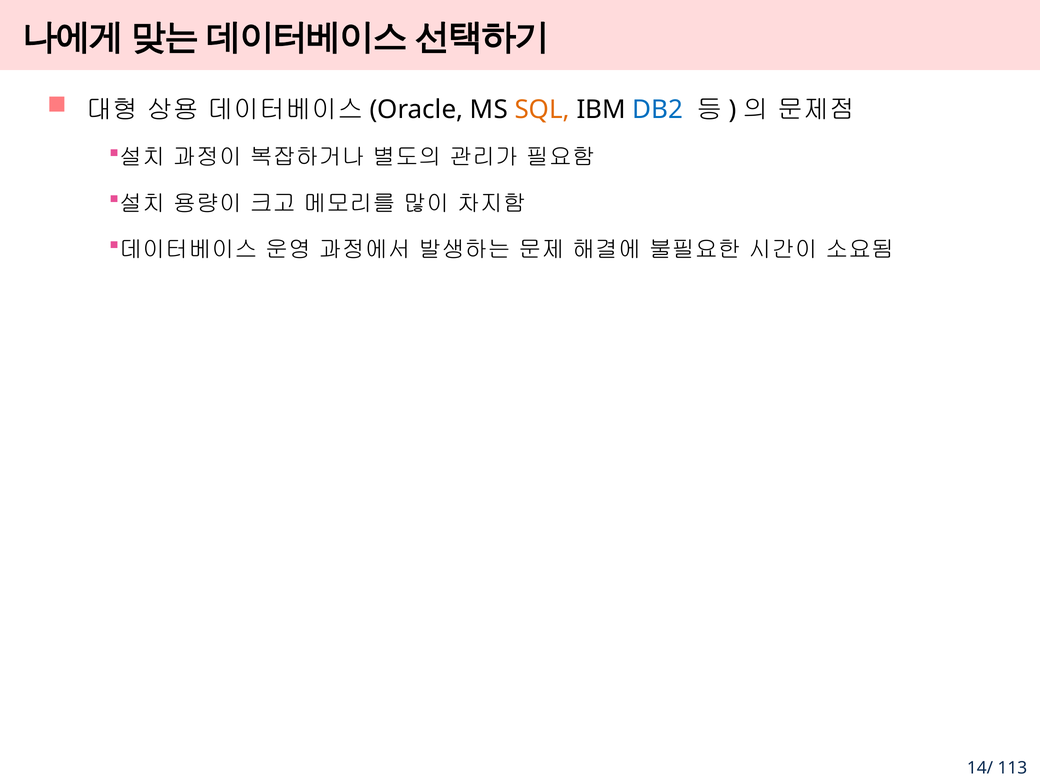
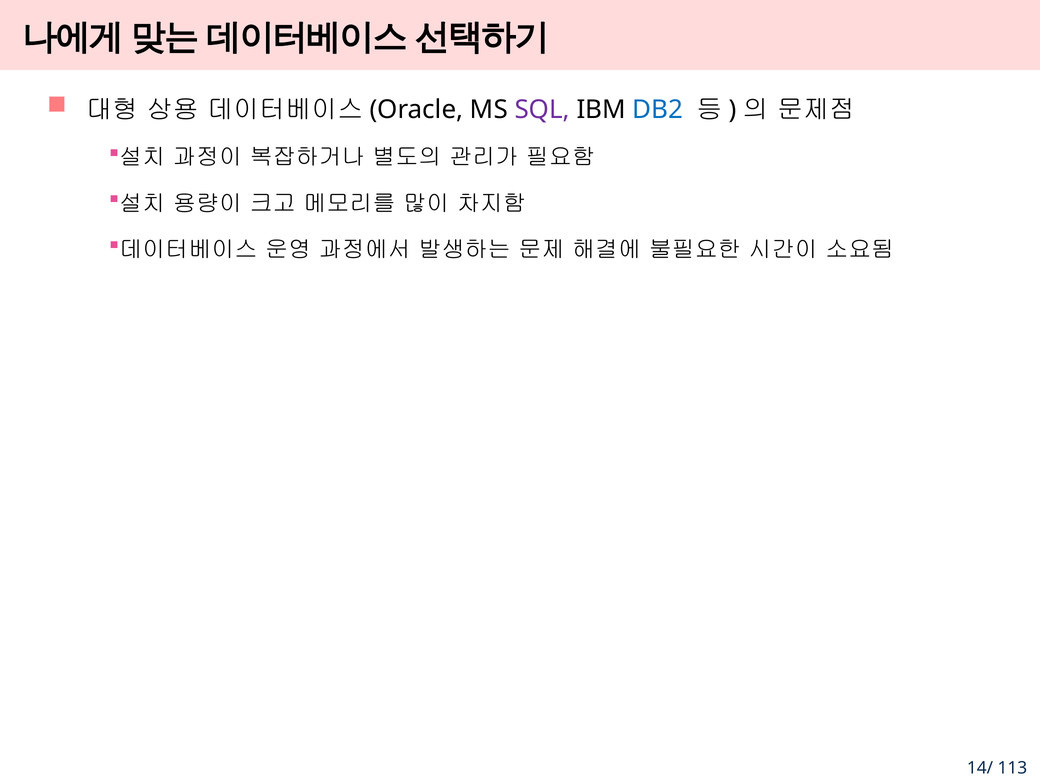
SQL colour: orange -> purple
